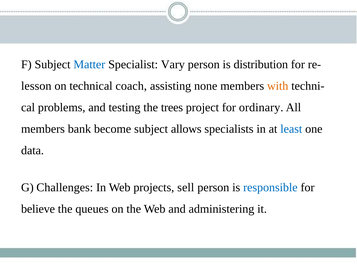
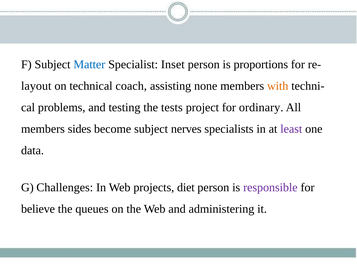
Vary: Vary -> Inset
distribution: distribution -> proportions
lesson: lesson -> layout
trees: trees -> tests
bank: bank -> sides
allows: allows -> nerves
least colour: blue -> purple
sell: sell -> diet
responsible colour: blue -> purple
